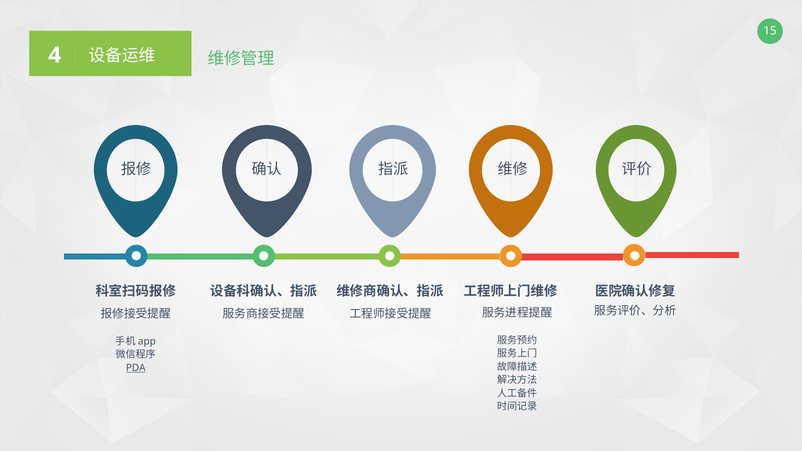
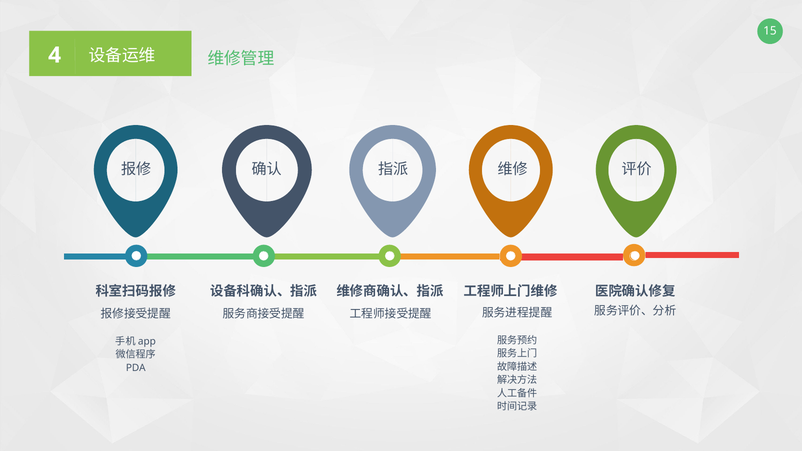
PDA underline: present -> none
